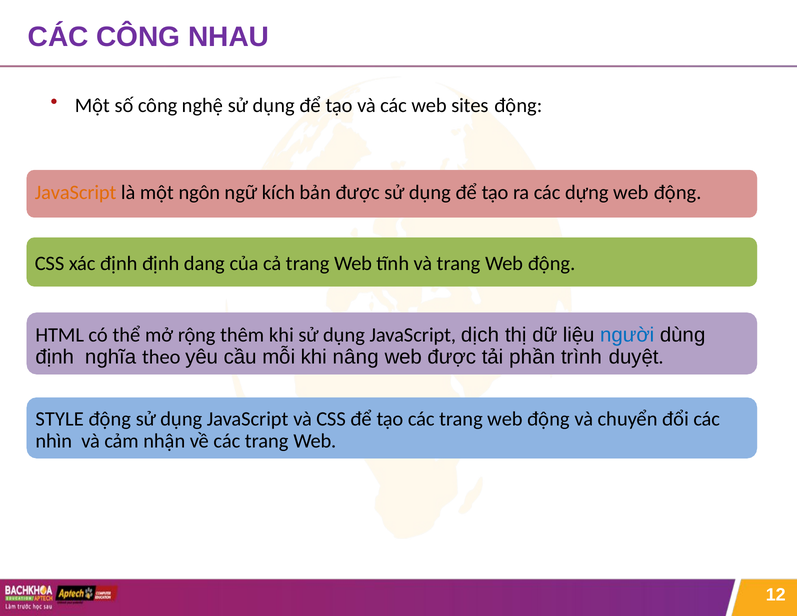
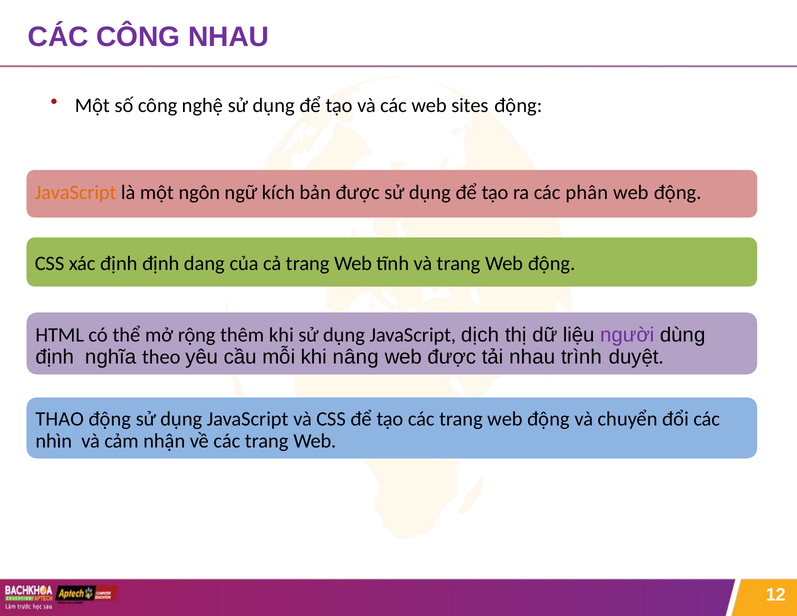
dựng: dựng -> phân
người colour: blue -> purple
tải phần: phần -> nhau
STYLE: STYLE -> THAO
